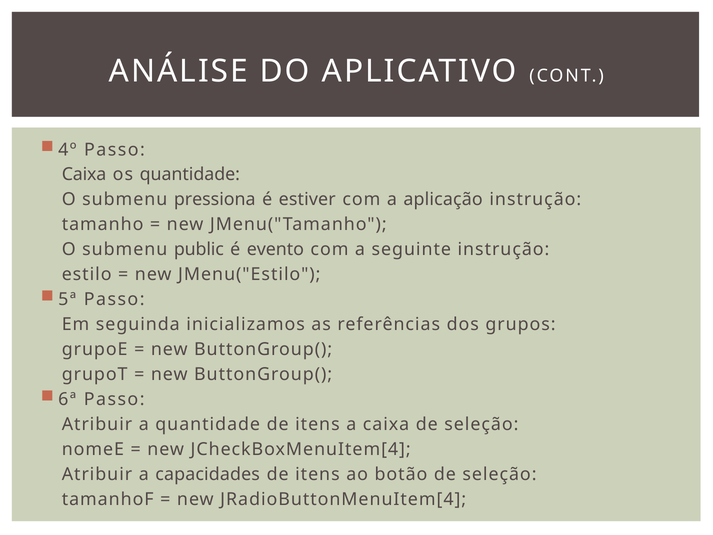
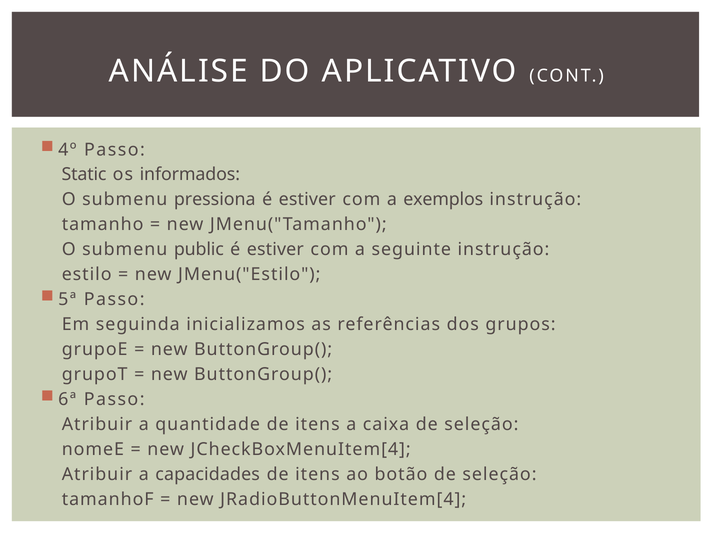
Caixa at (84, 175): Caixa -> Static
os quantidade: quantidade -> informados
aplicação: aplicação -> exemplos
evento at (275, 249): evento -> estiver
